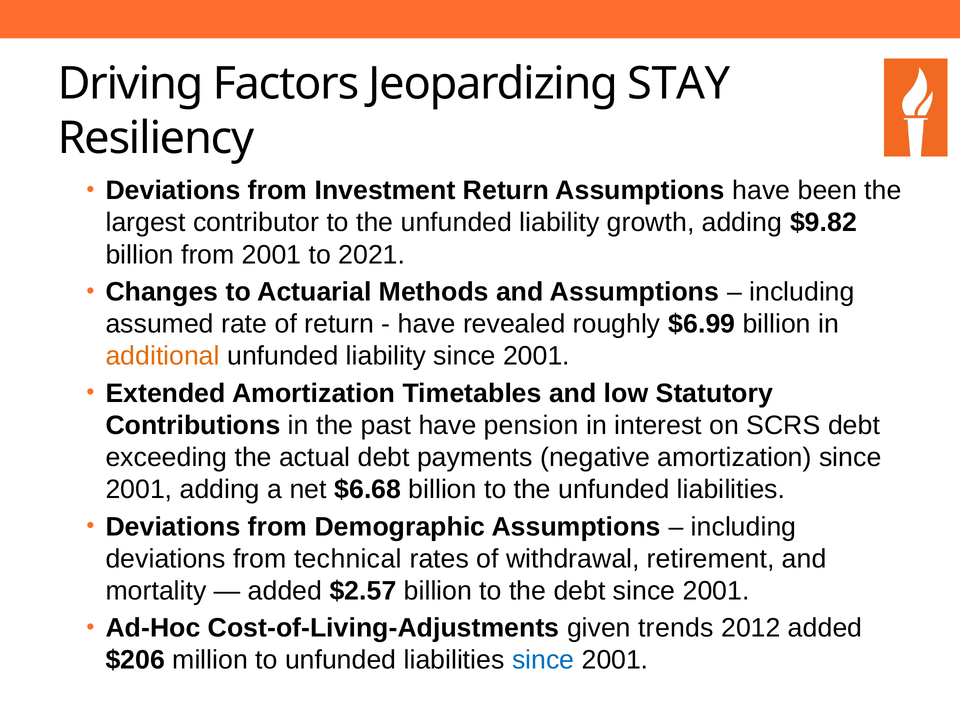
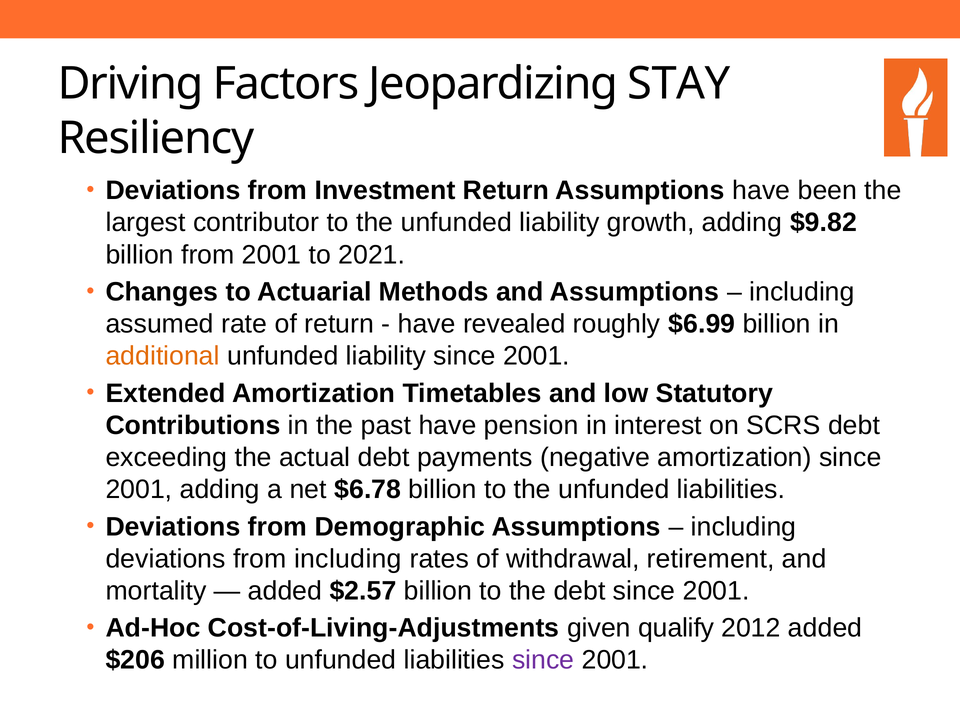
$6.68: $6.68 -> $6.78
from technical: technical -> including
trends: trends -> qualify
since at (543, 660) colour: blue -> purple
